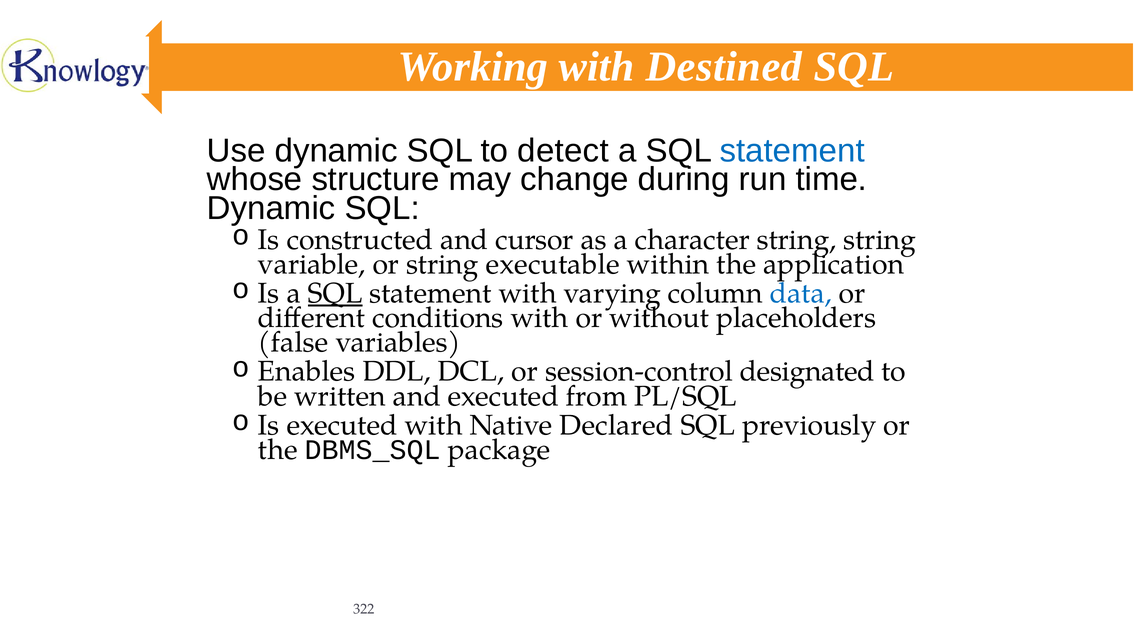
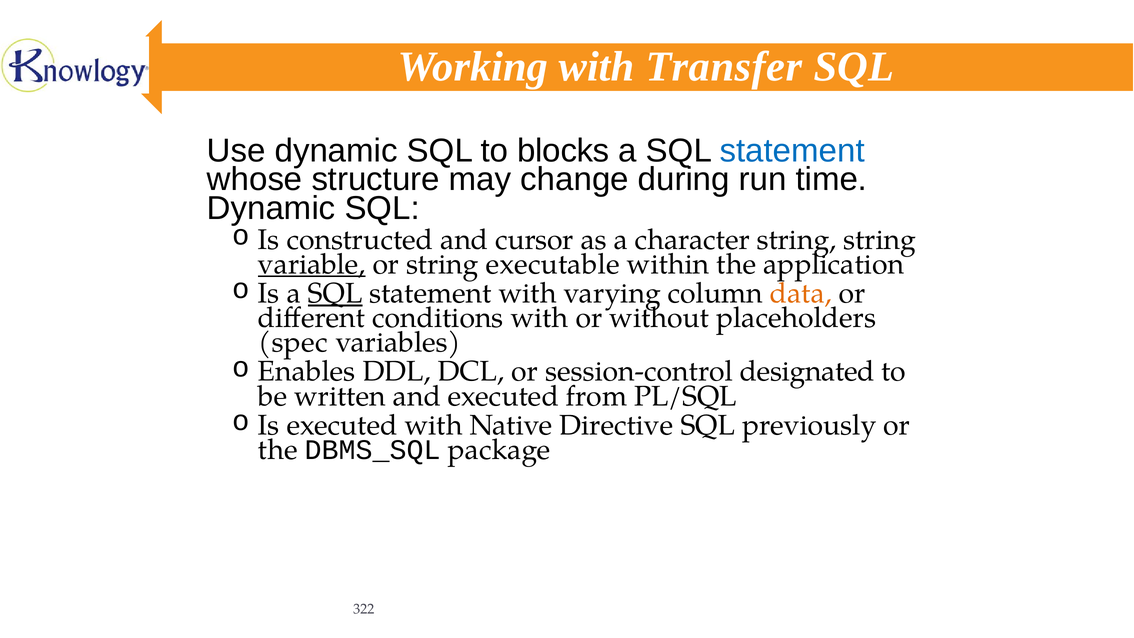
Destined: Destined -> Transfer
detect: detect -> blocks
variable underline: none -> present
data colour: blue -> orange
false: false -> spec
Declared: Declared -> Directive
